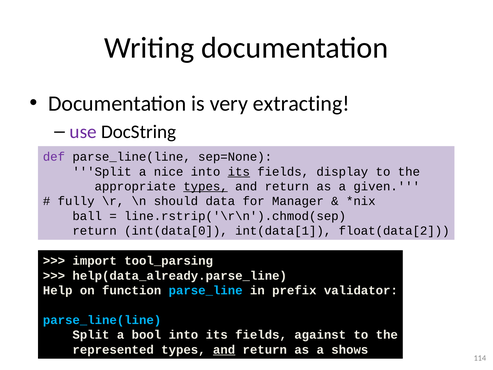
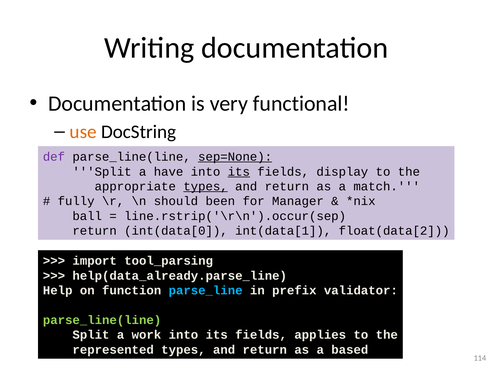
extracting: extracting -> functional
use colour: purple -> orange
sep=None underline: none -> present
nice: nice -> have
given: given -> match
data: data -> been
line.rstrip('\r\n').chmod(sep: line.rstrip('\r\n').chmod(sep -> line.rstrip('\r\n').occur(sep
parse_line(line at (102, 320) colour: light blue -> light green
bool: bool -> work
against: against -> applies
and at (224, 349) underline: present -> none
shows: shows -> based
